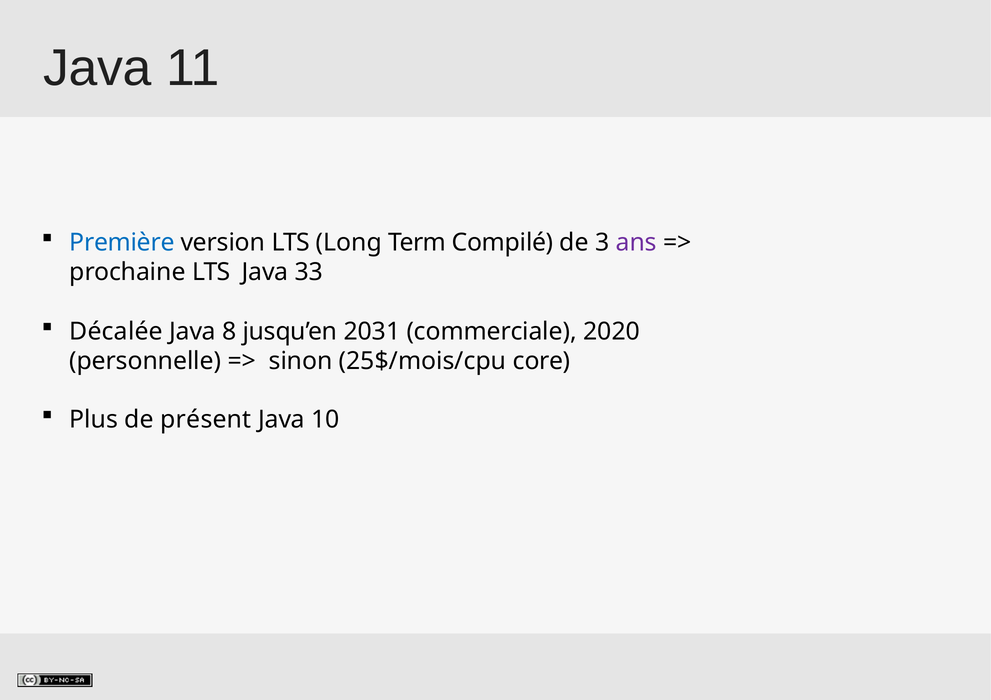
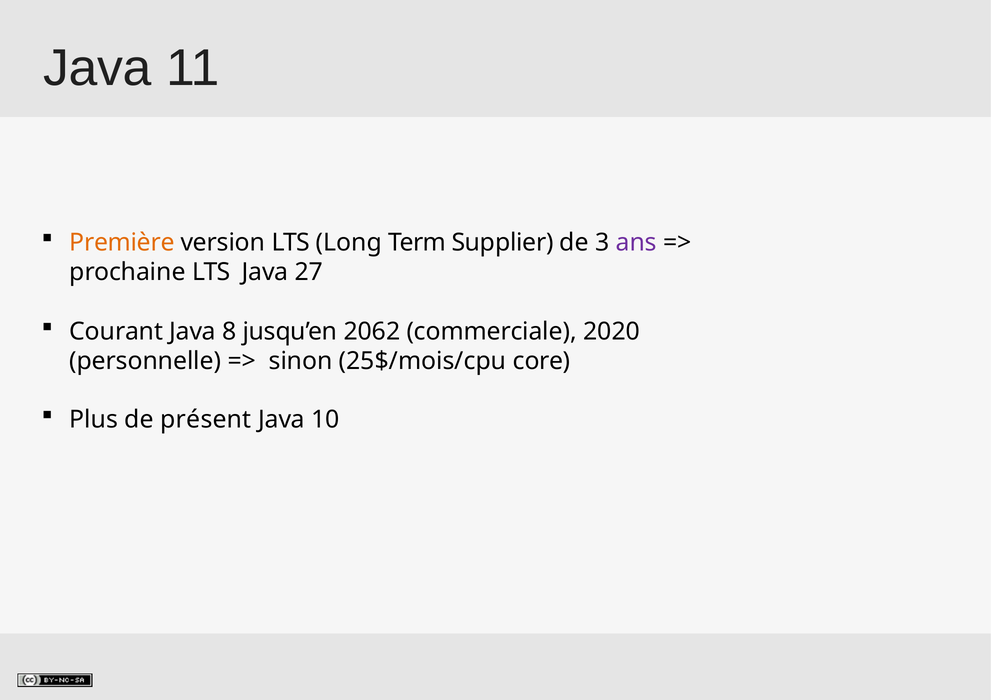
Première colour: blue -> orange
Compilé: Compilé -> Supplier
33: 33 -> 27
Décalée: Décalée -> Courant
2031: 2031 -> 2062
